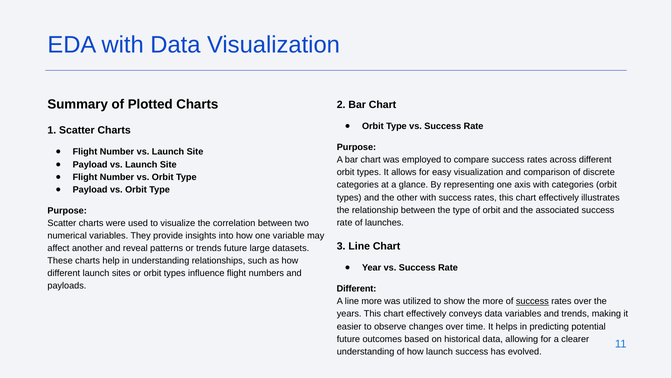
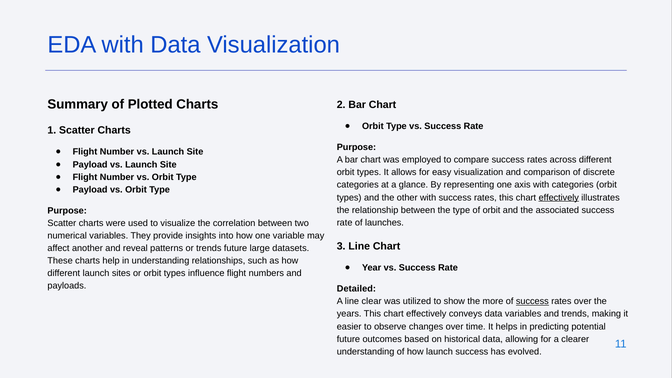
effectively at (559, 198) underline: none -> present
Different at (357, 289): Different -> Detailed
line more: more -> clear
